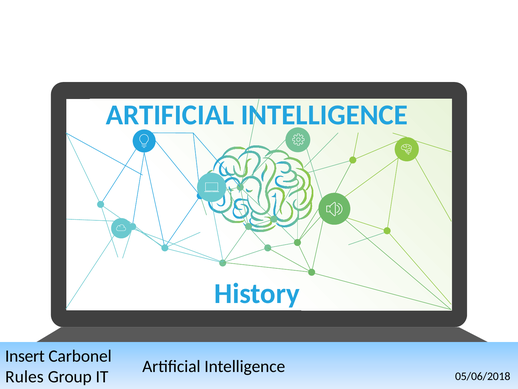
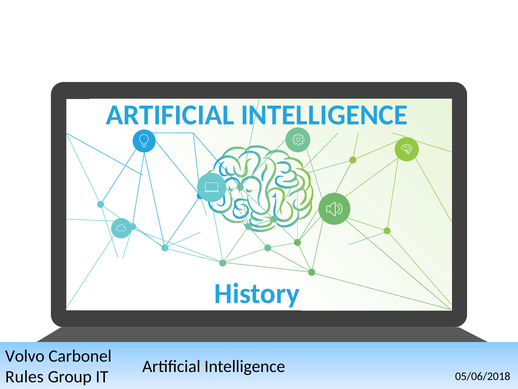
Insert: Insert -> Volvo
